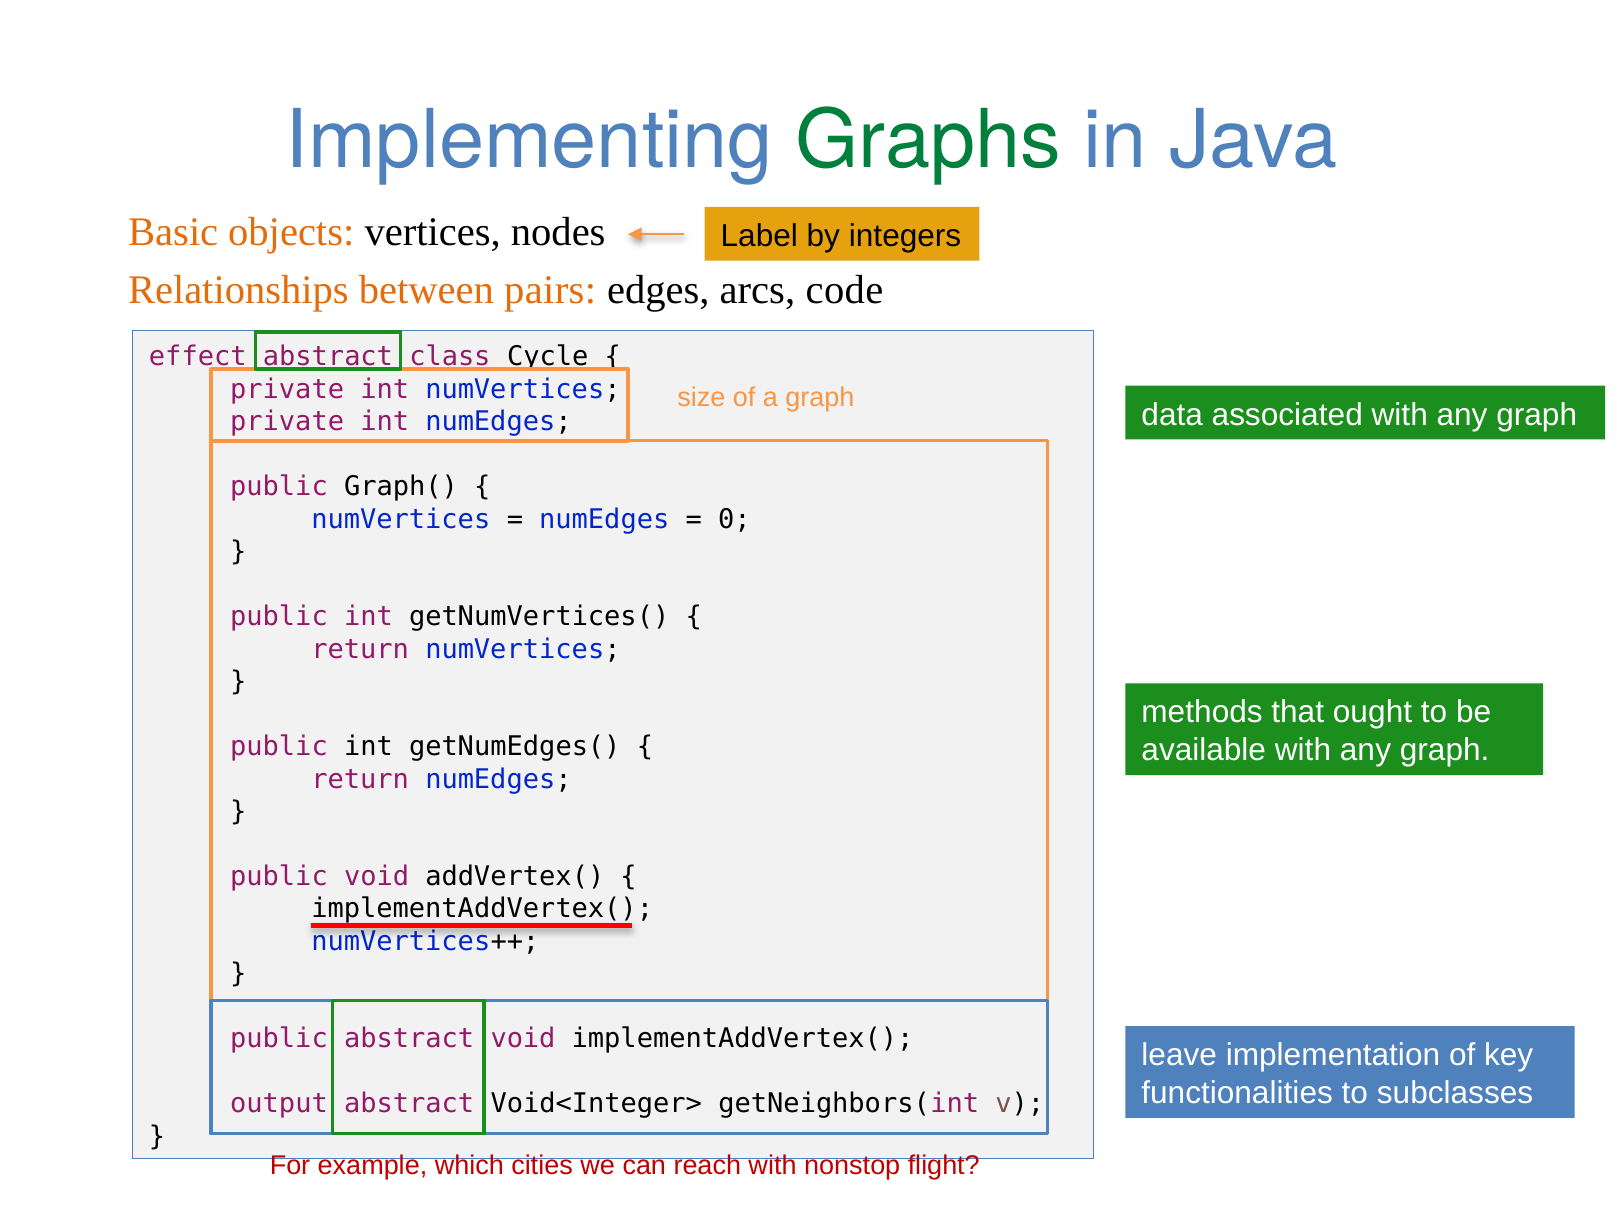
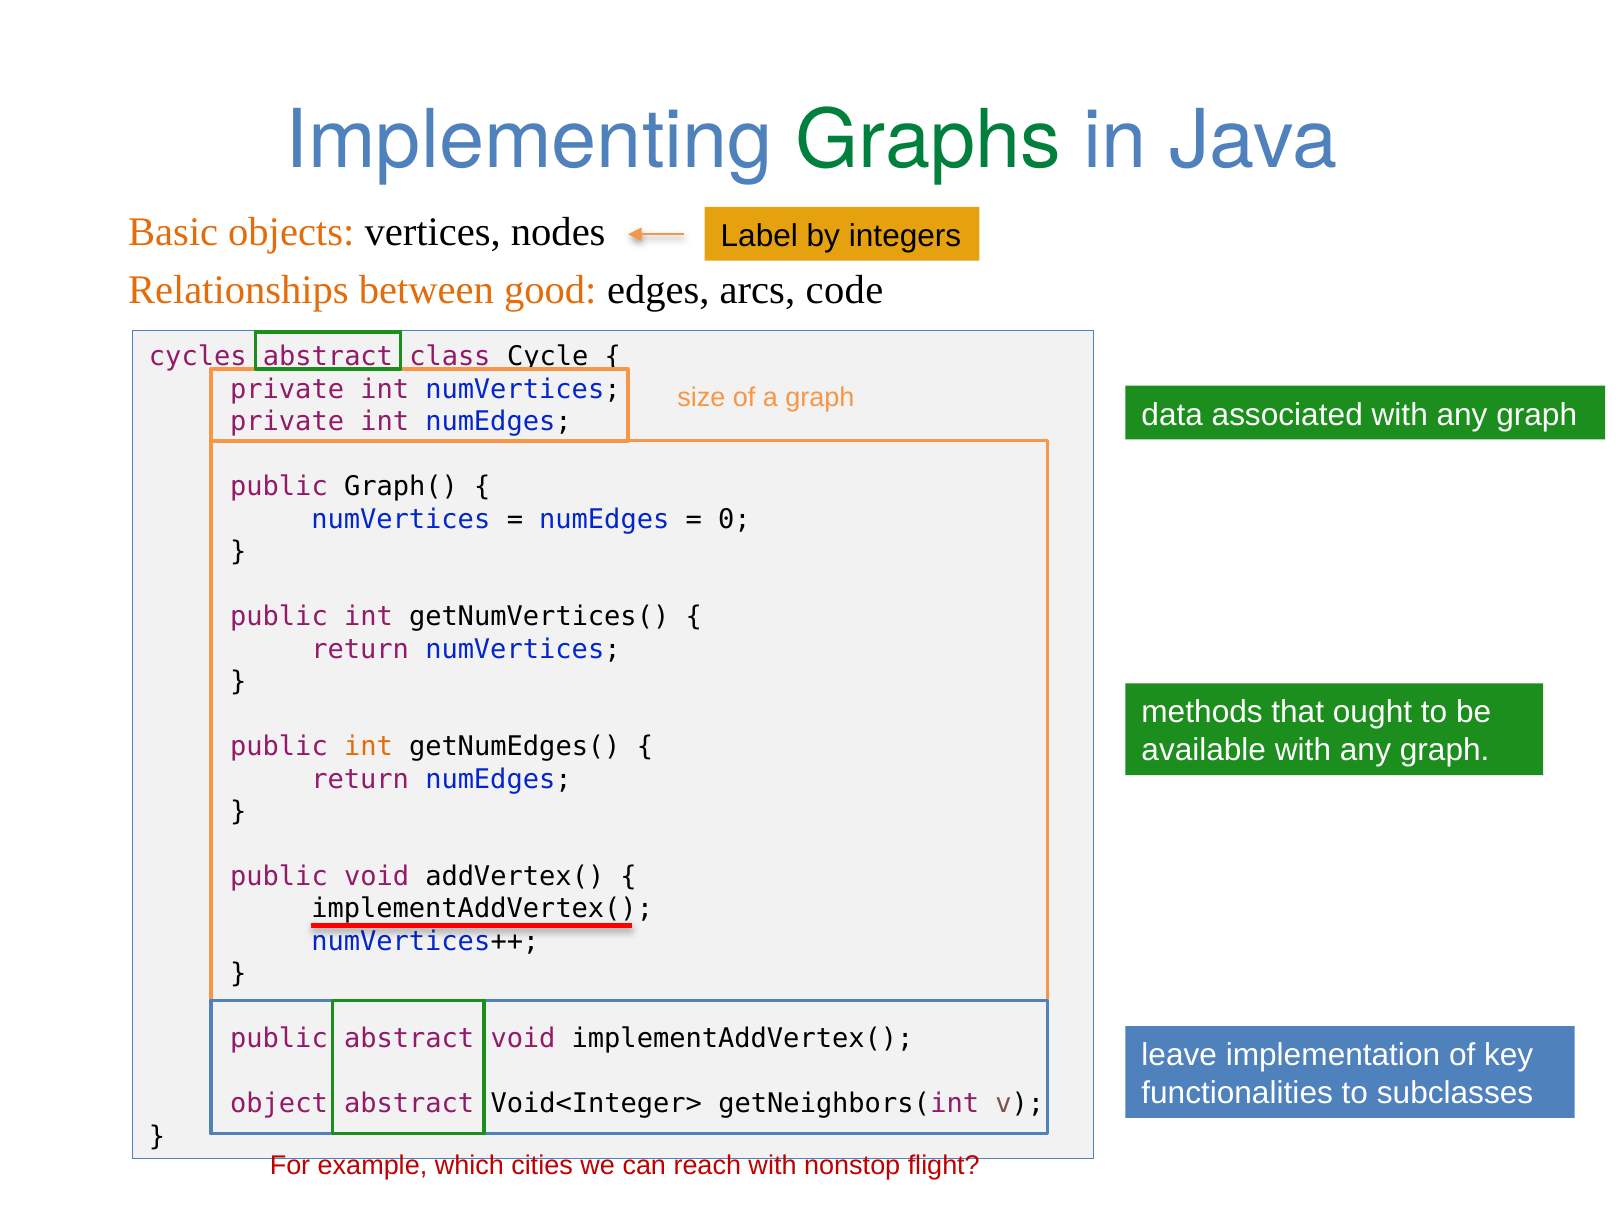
pairs: pairs -> good
effect: effect -> cycles
int at (368, 747) colour: black -> orange
output: output -> object
